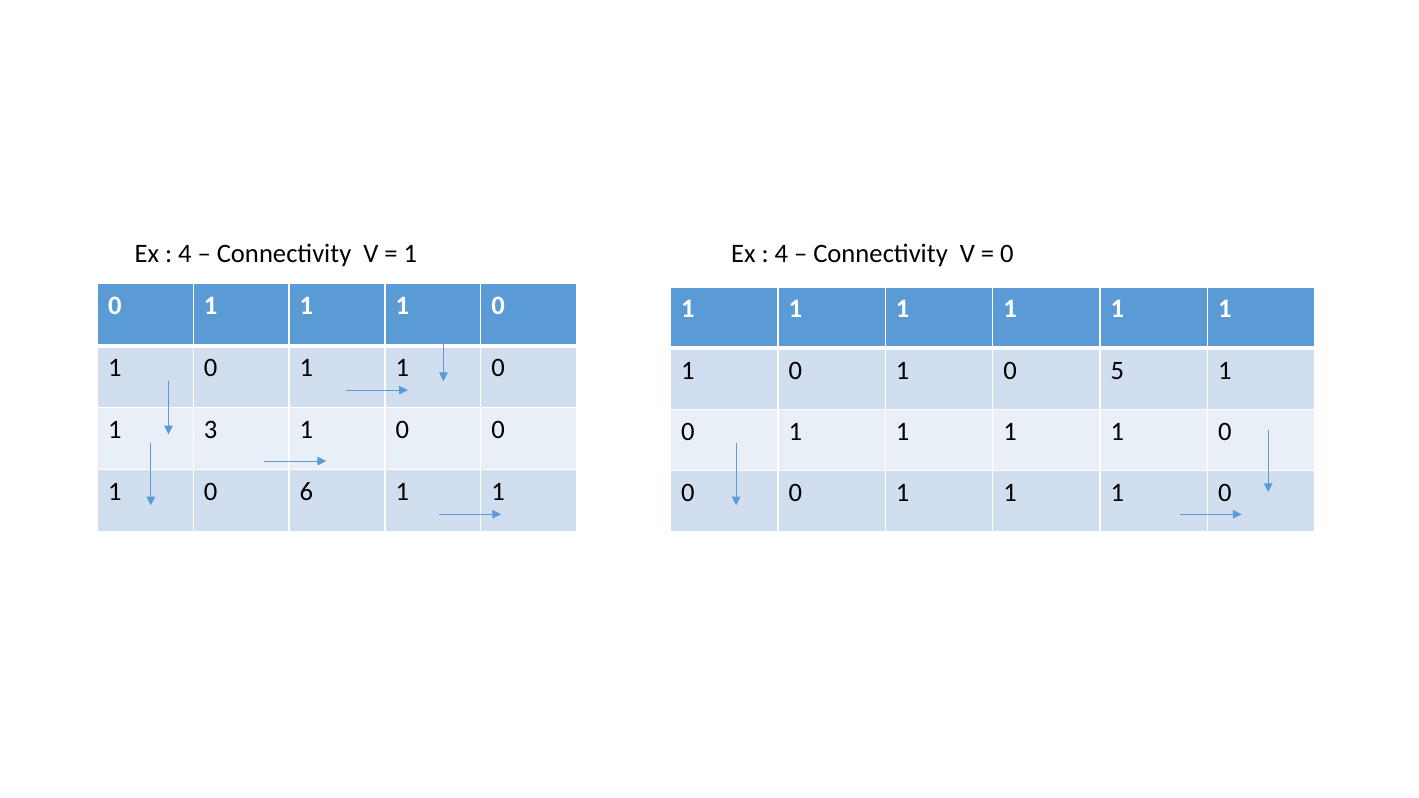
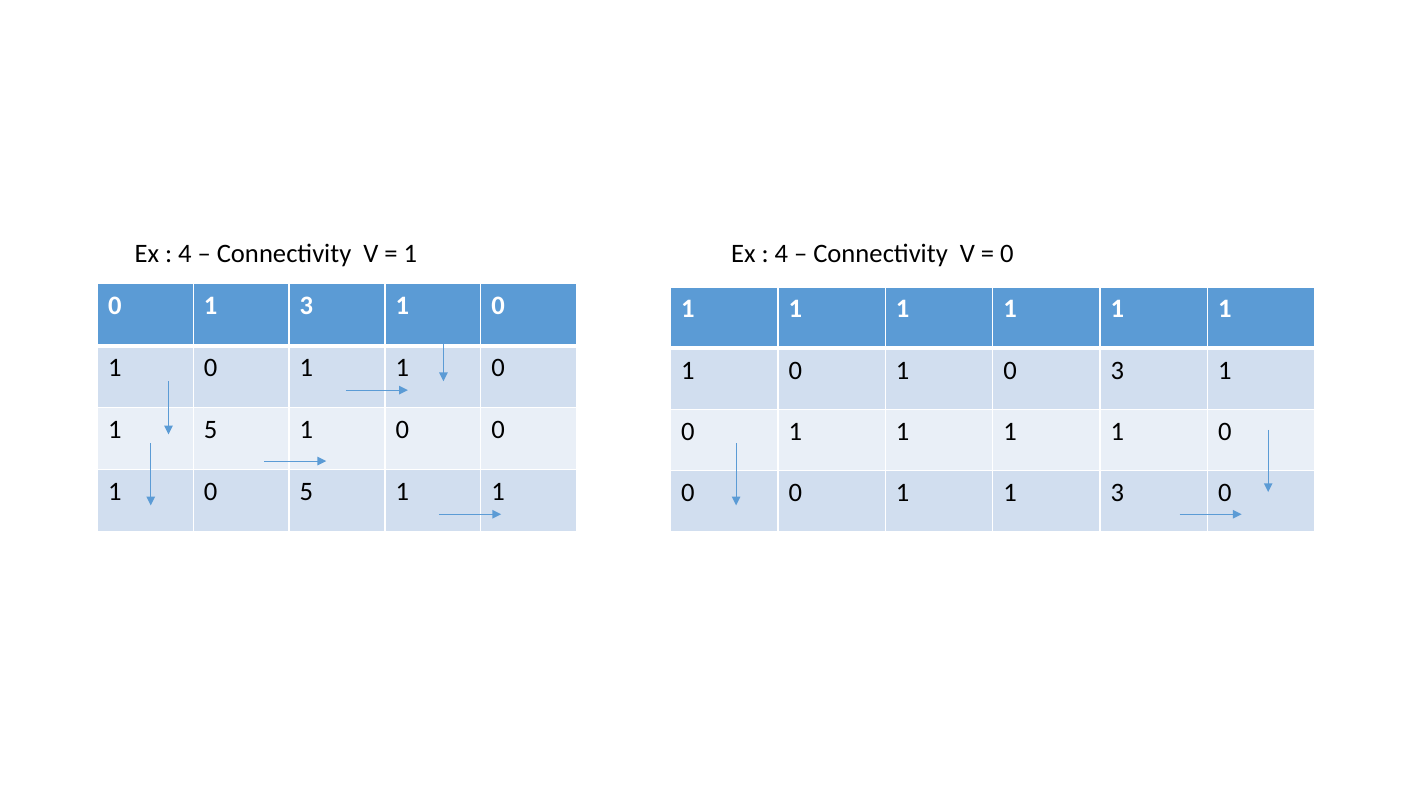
1 at (306, 306): 1 -> 3
0 5: 5 -> 3
1 3: 3 -> 5
0 6: 6 -> 5
1 at (1117, 493): 1 -> 3
